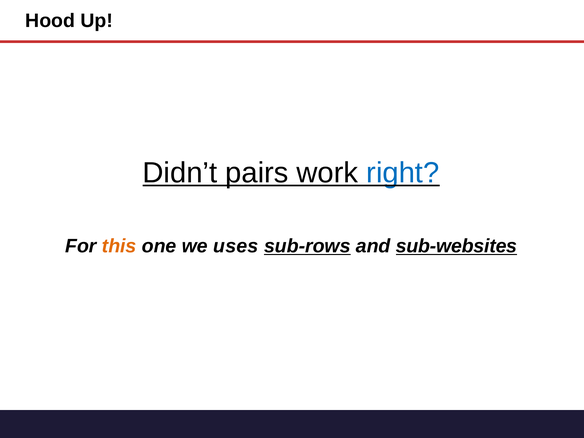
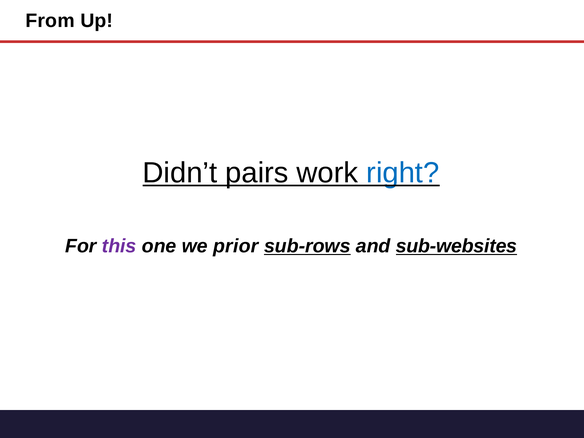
Hood: Hood -> From
this colour: orange -> purple
uses: uses -> prior
